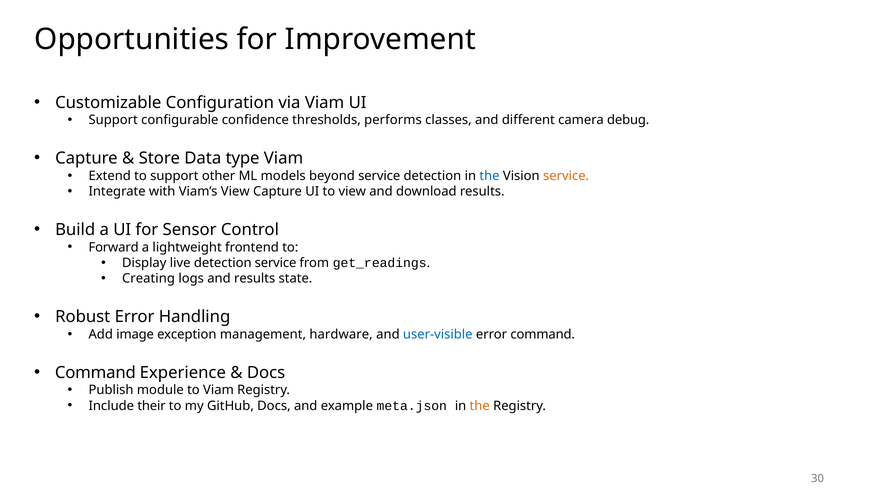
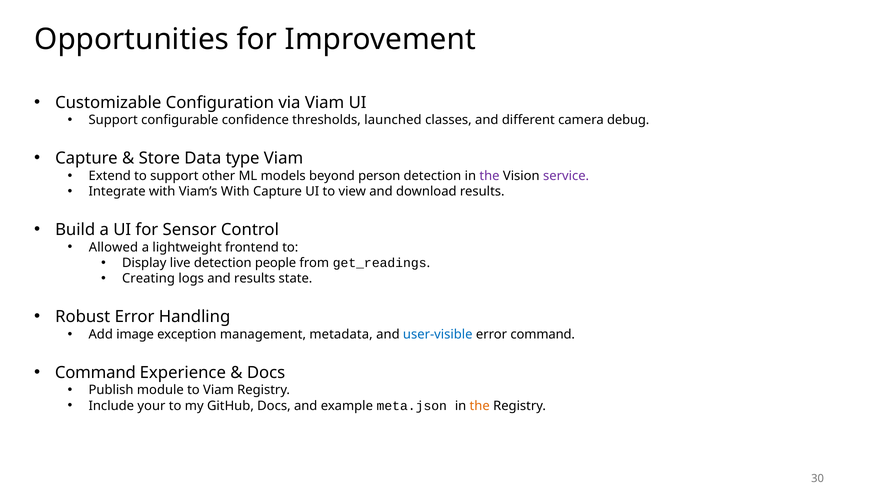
performs: performs -> launched
beyond service: service -> person
the at (490, 176) colour: blue -> purple
service at (566, 176) colour: orange -> purple
Viam’s View: View -> With
Forward: Forward -> Allowed
detection service: service -> people
hardware: hardware -> metadata
their: their -> your
